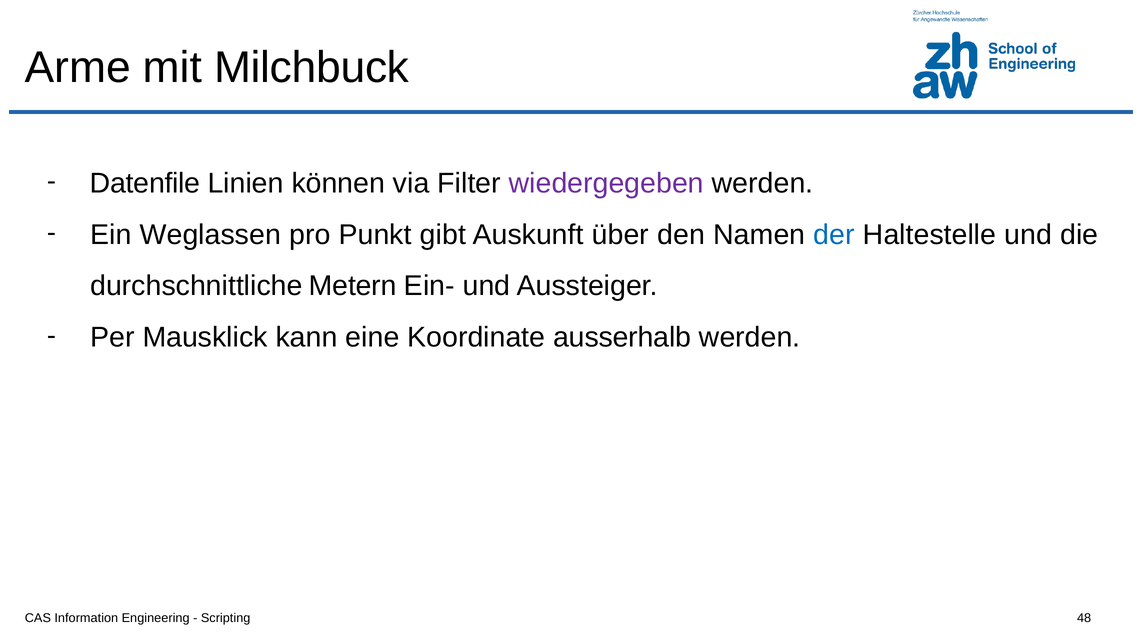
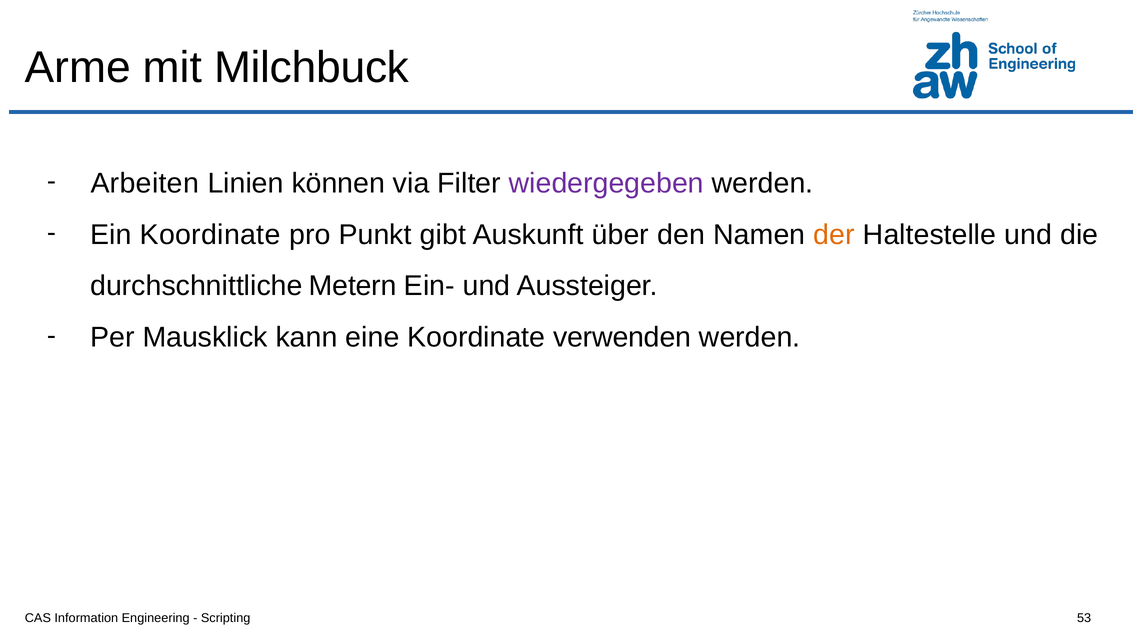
Datenfile: Datenfile -> Arbeiten
Ein Weglassen: Weglassen -> Koordinate
der colour: blue -> orange
ausserhalb: ausserhalb -> verwenden
48: 48 -> 53
